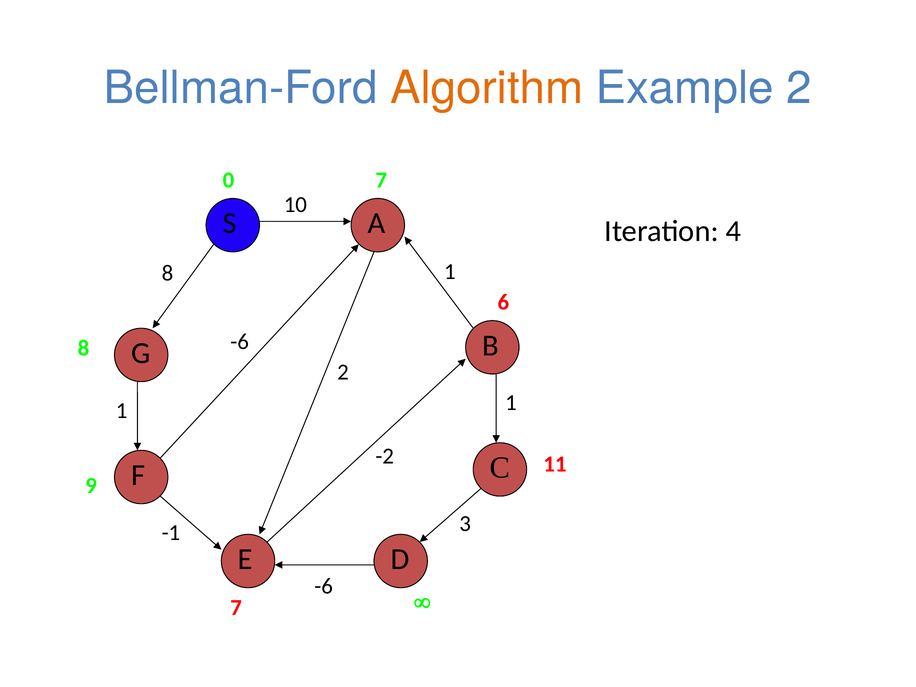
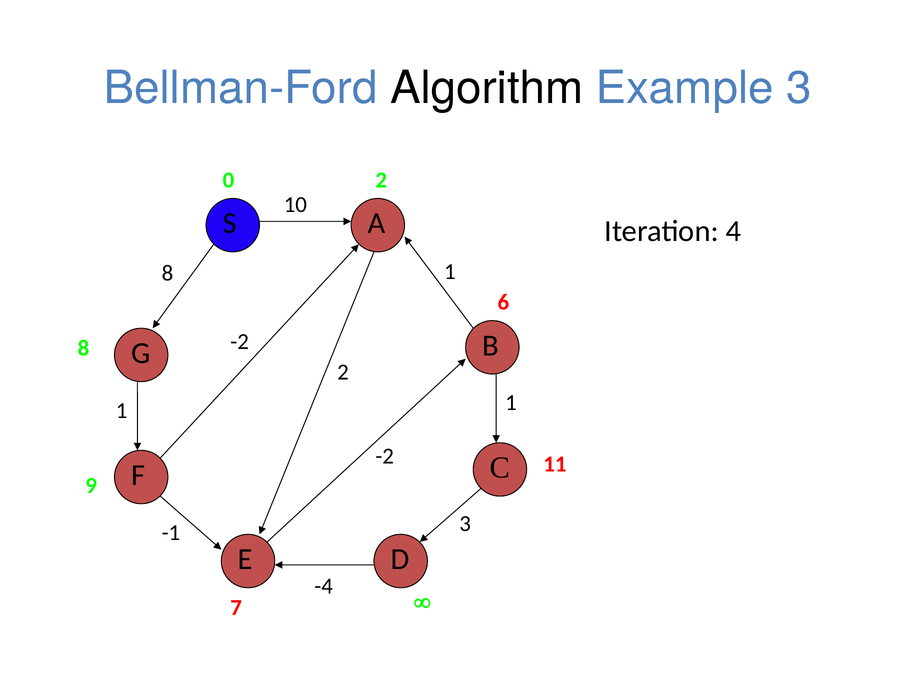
Algorithm colour: orange -> black
Example 2: 2 -> 3
0 7: 7 -> 2
-6 at (240, 342): -6 -> -2
-6 at (324, 586): -6 -> -4
